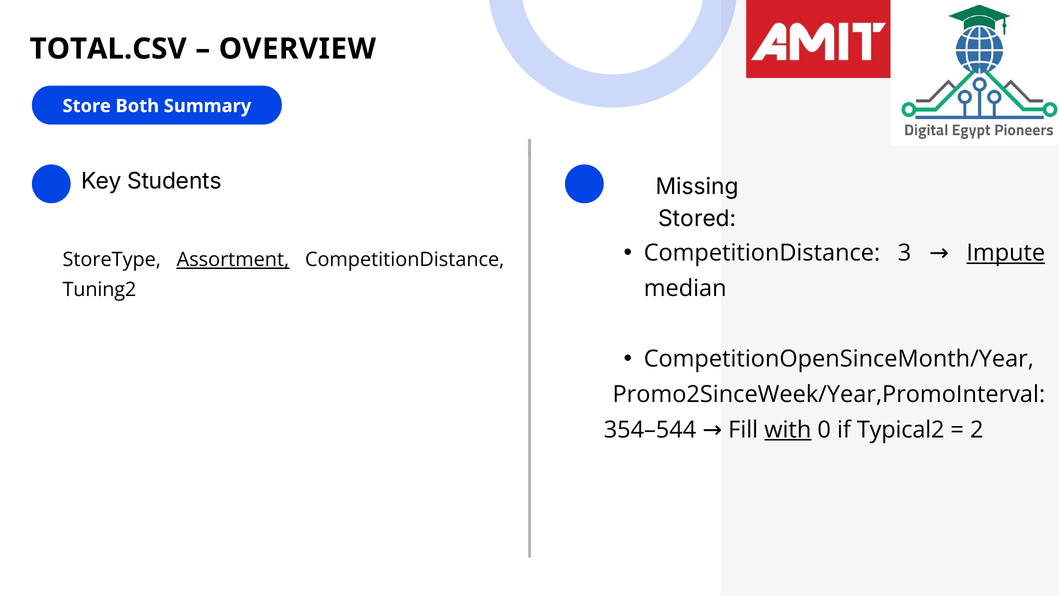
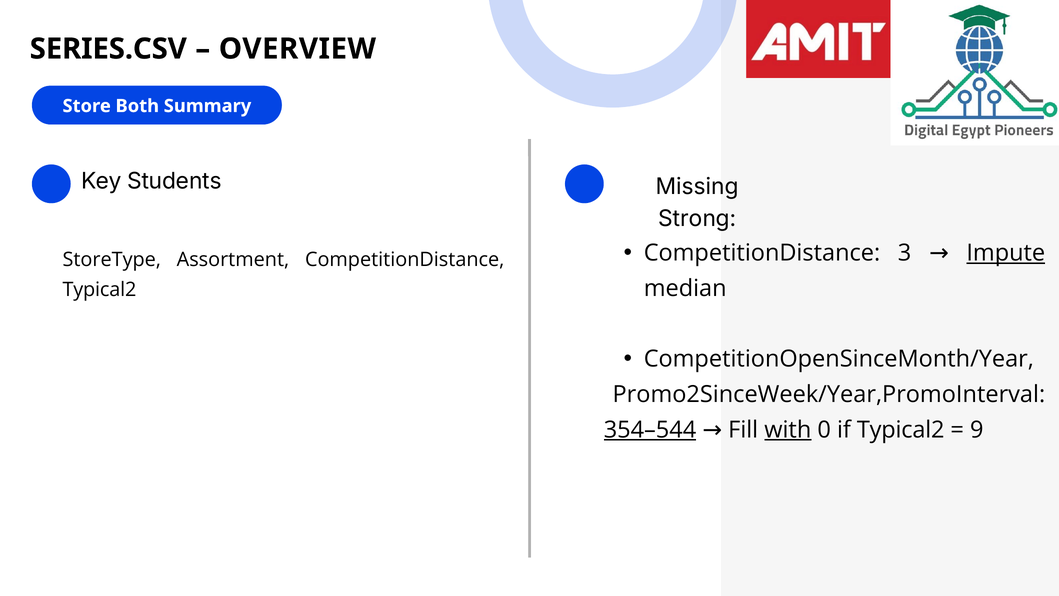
TOTAL.CSV: TOTAL.CSV -> SERIES.CSV
Stored: Stored -> Strong
Assortment underline: present -> none
Tuning2 at (99, 289): Tuning2 -> Typical2
354–544 underline: none -> present
2: 2 -> 9
